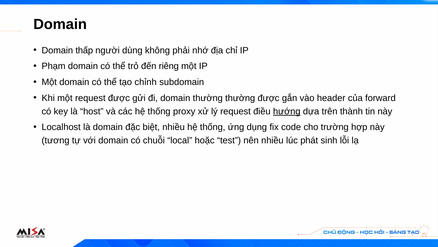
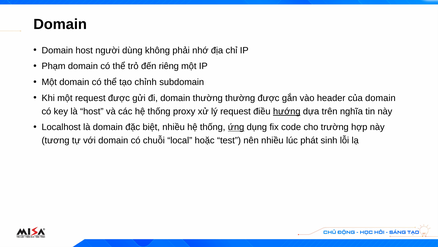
Domain thấp: thấp -> host
của forward: forward -> domain
thành: thành -> nghĩa
ứng underline: none -> present
